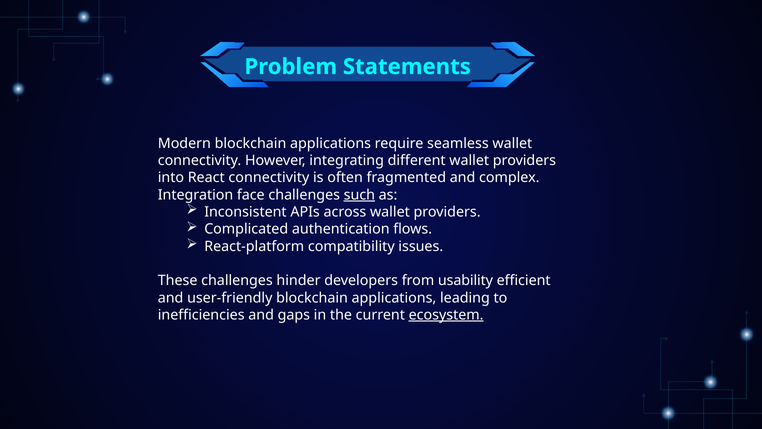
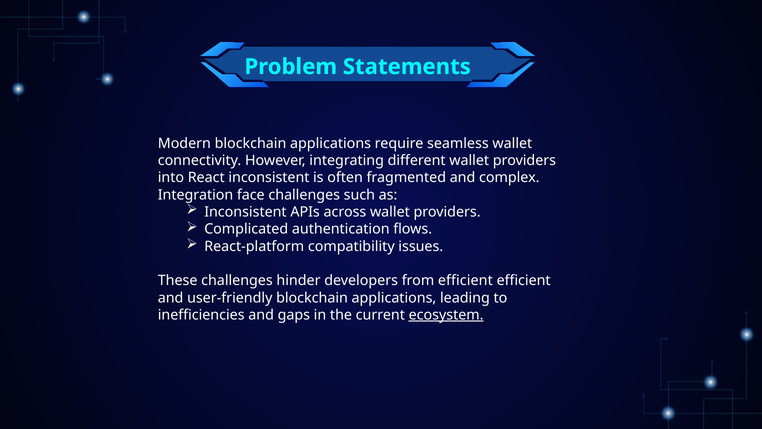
React connectivity: connectivity -> inconsistent
such underline: present -> none
from usability: usability -> efficient
